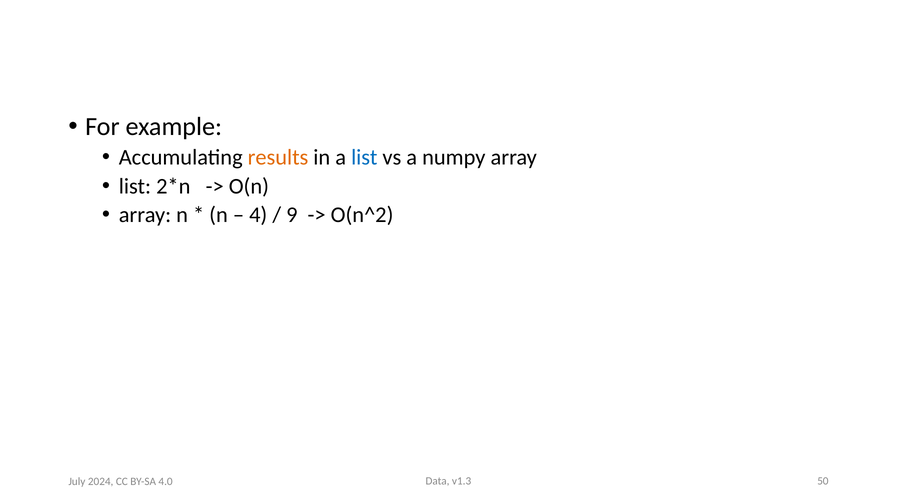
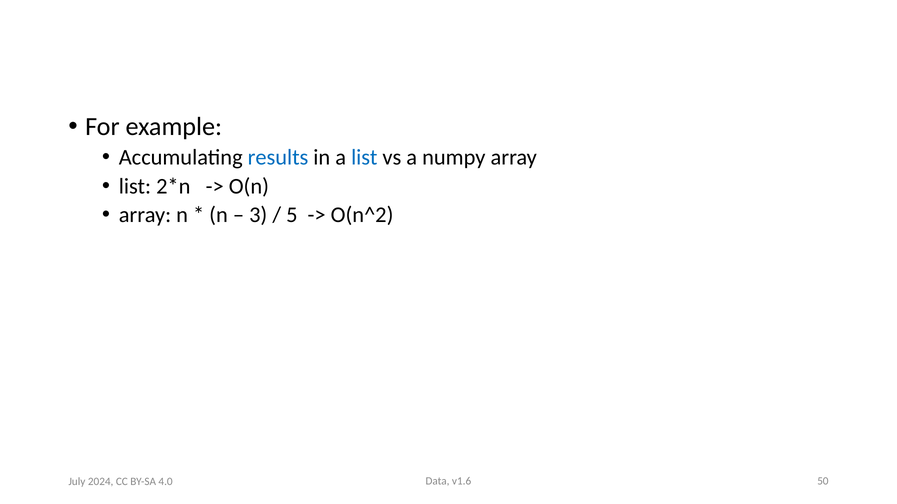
results colour: orange -> blue
4: 4 -> 3
9: 9 -> 5
v1.3: v1.3 -> v1.6
